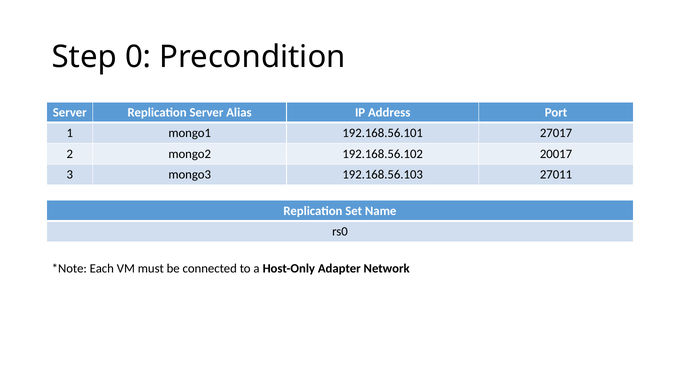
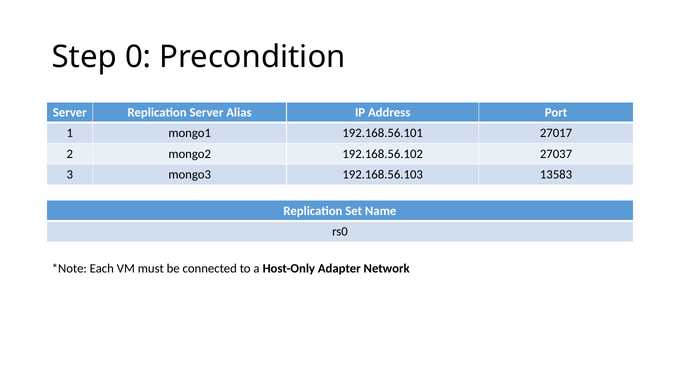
20017: 20017 -> 27037
27011: 27011 -> 13583
